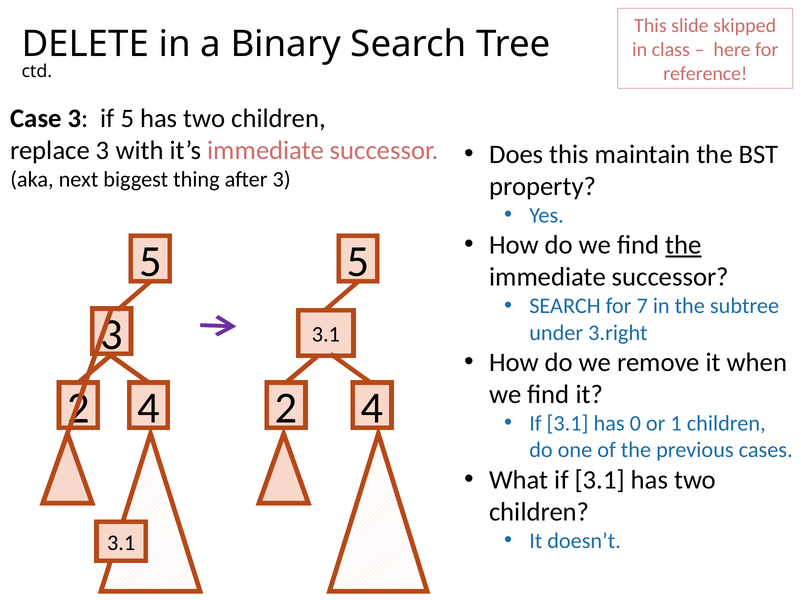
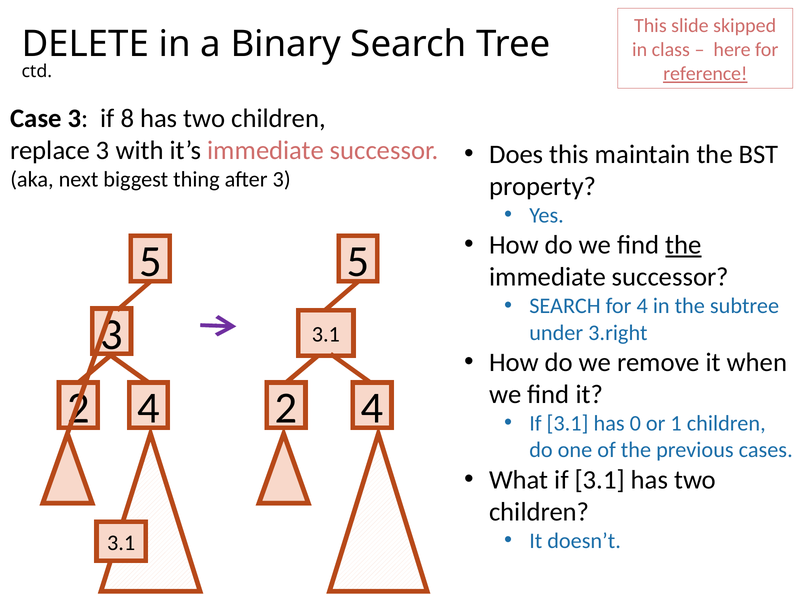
reference underline: none -> present
if 5: 5 -> 8
for 7: 7 -> 4
